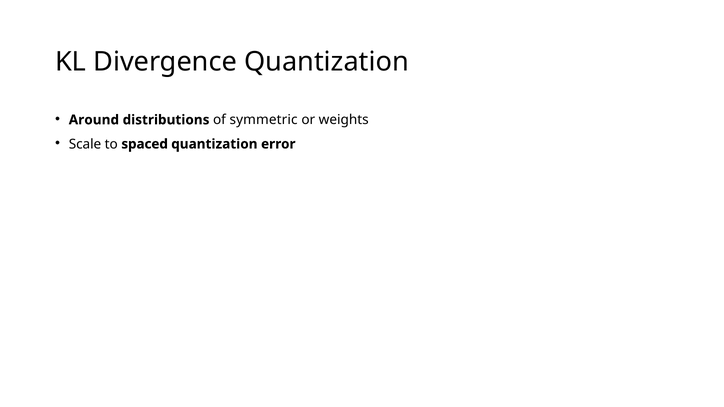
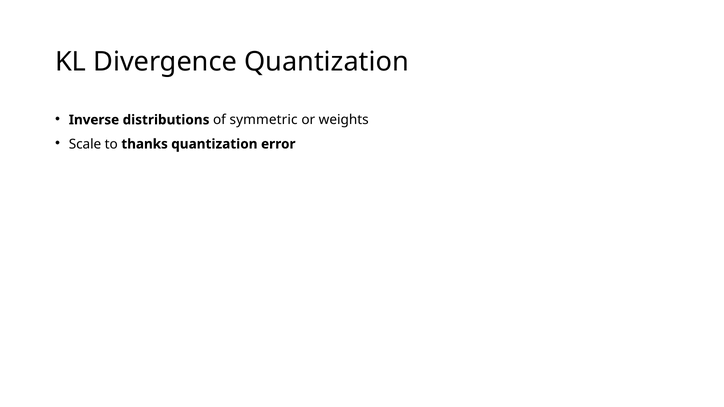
Around: Around -> Inverse
spaced: spaced -> thanks
